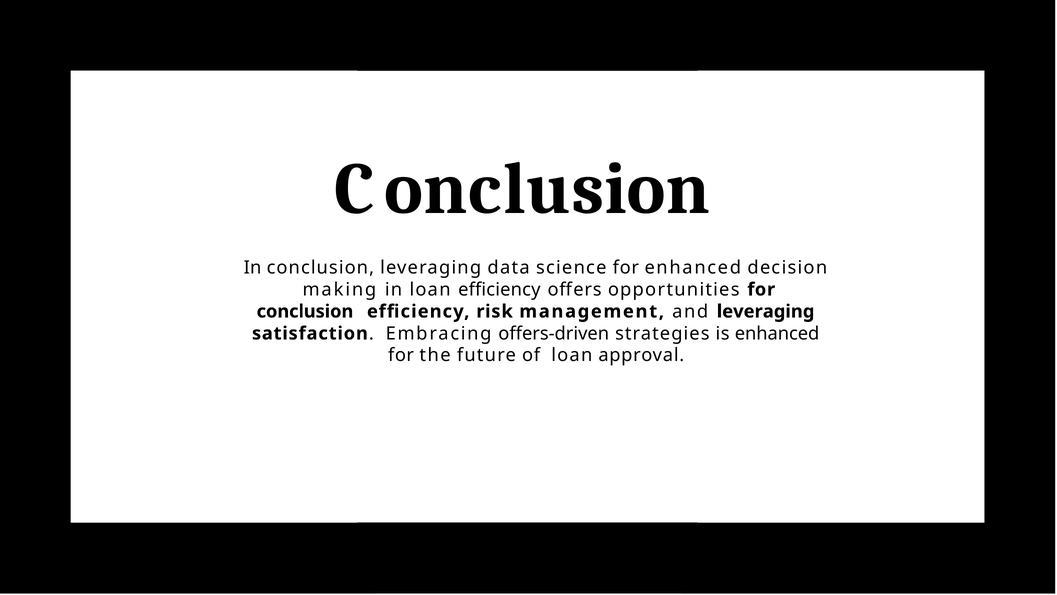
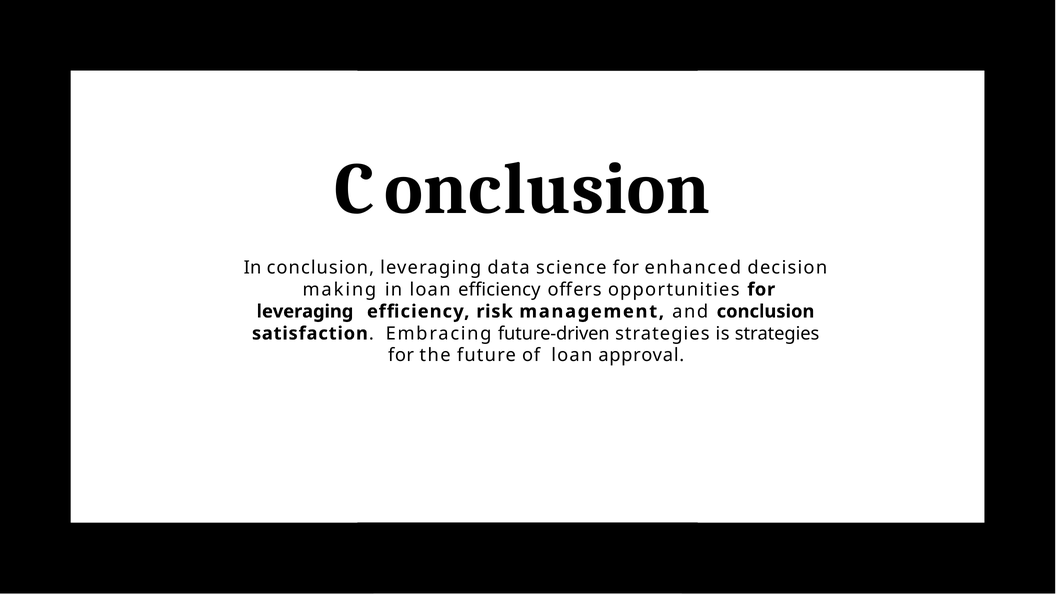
conclusion at (305, 312): conclusion -> leveraging
and leveraging: leveraging -> conclusion
offers-driven: offers-driven -> future-driven
is enhanced: enhanced -> strategies
